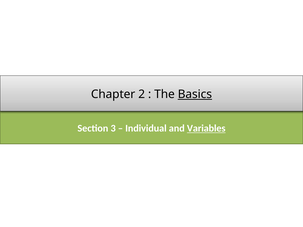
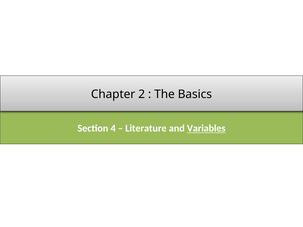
Basics underline: present -> none
3: 3 -> 4
Individual: Individual -> Literature
